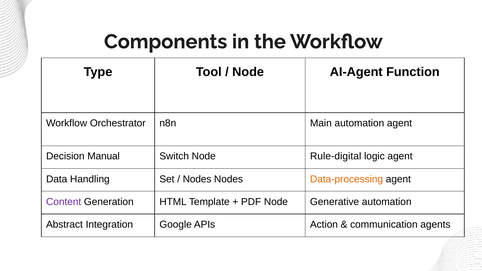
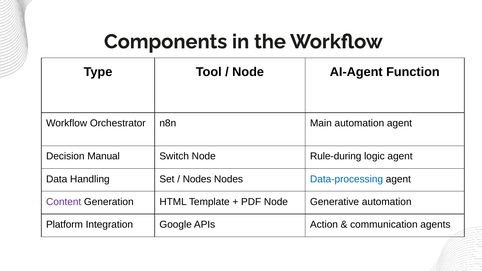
Rule-digital: Rule-digital -> Rule-during
Data-processing colour: orange -> blue
Abstract: Abstract -> Platform
